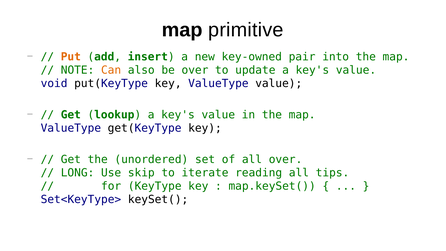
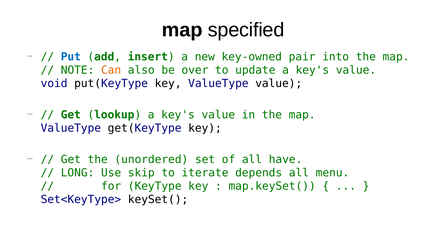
primitive: primitive -> specified
Put colour: orange -> blue
all over: over -> have
reading: reading -> depends
tips: tips -> menu
